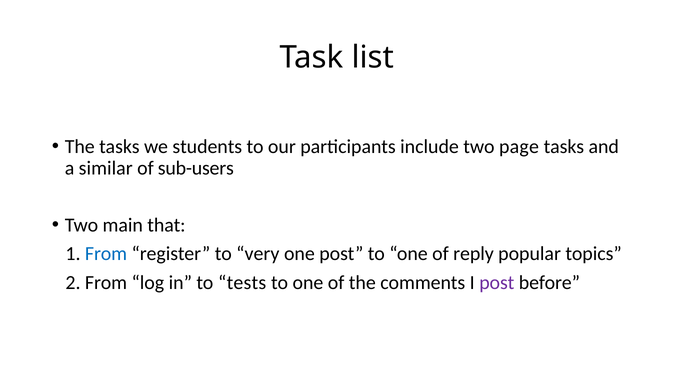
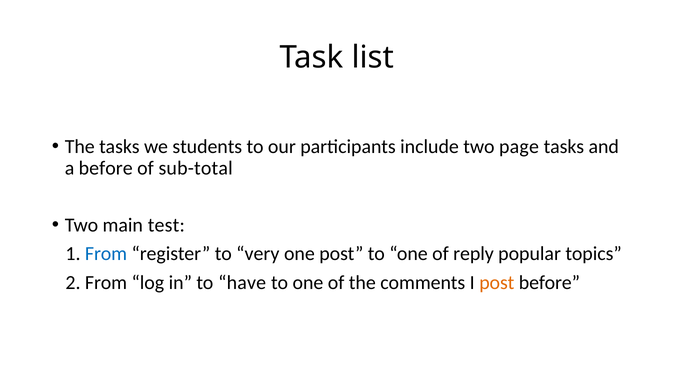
a similar: similar -> before
sub-users: sub-users -> sub-total
that: that -> test
tests: tests -> have
post at (497, 282) colour: purple -> orange
